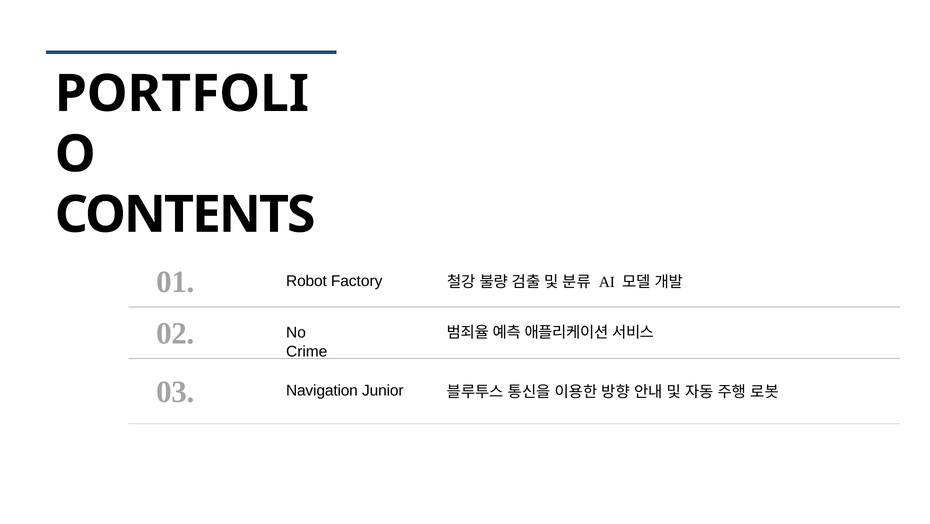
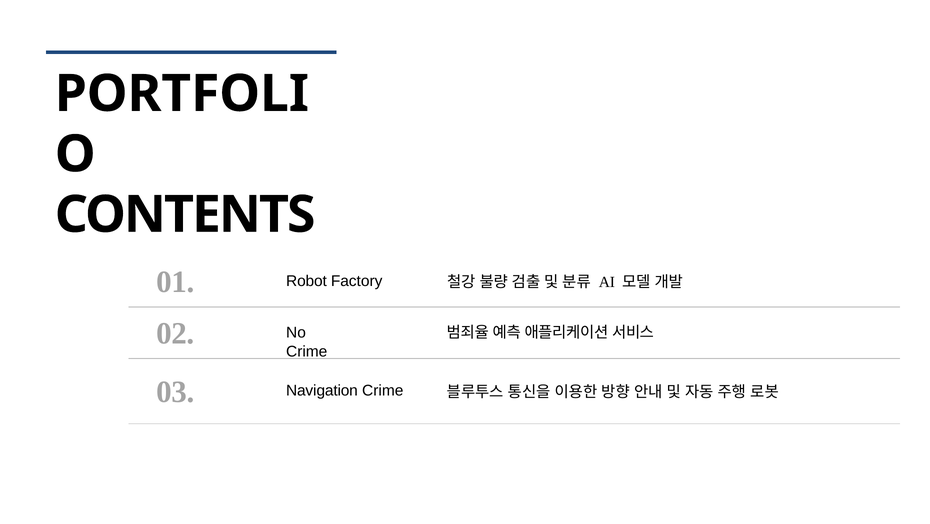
Navigation Junior: Junior -> Crime
